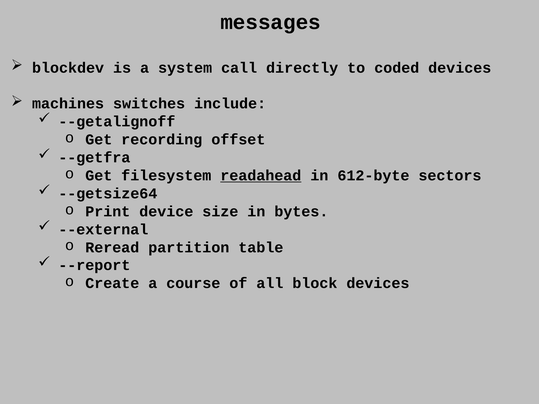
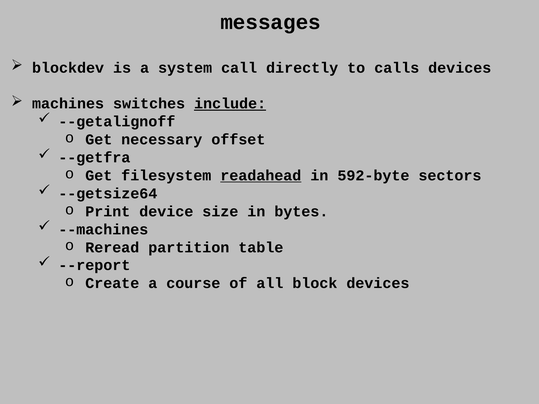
coded: coded -> calls
include underline: none -> present
recording: recording -> necessary
612-byte: 612-byte -> 592-byte
--external: --external -> --machines
